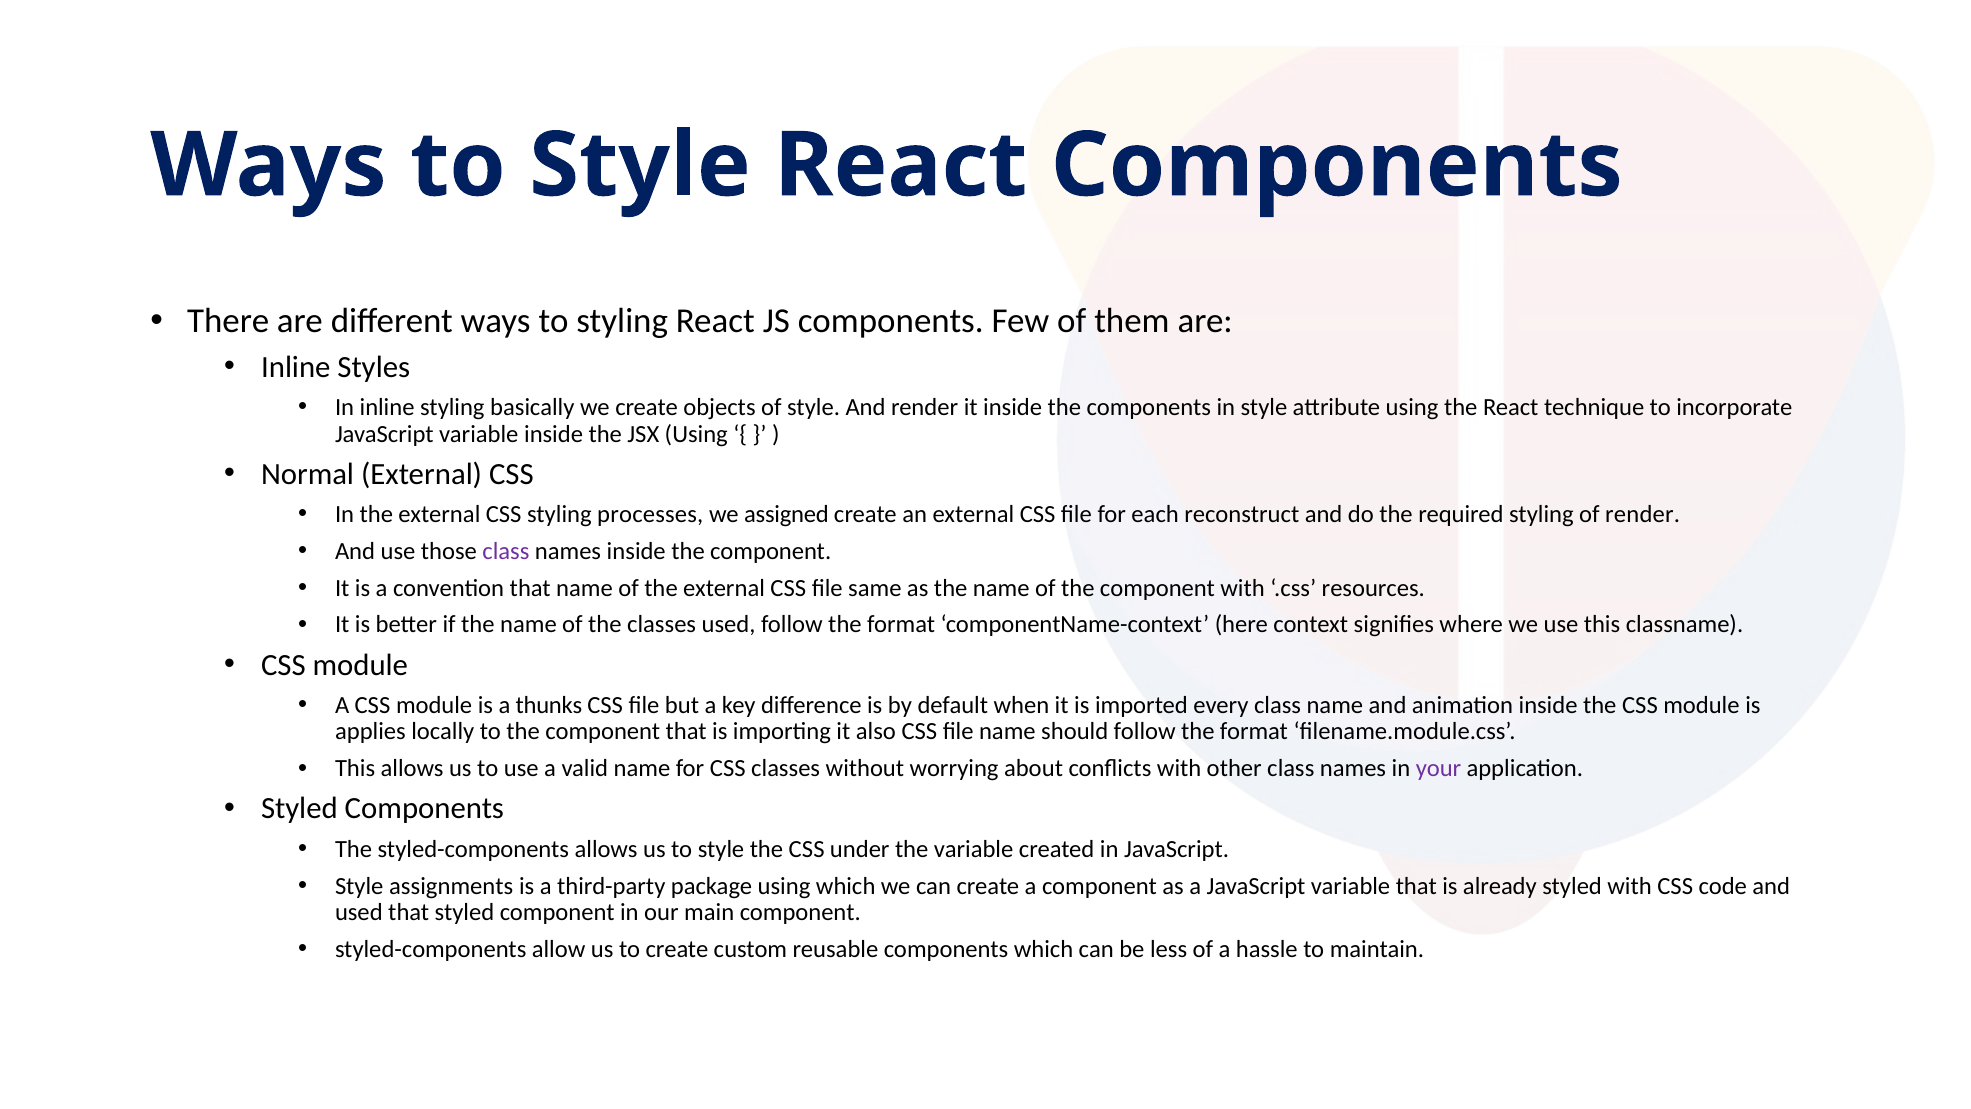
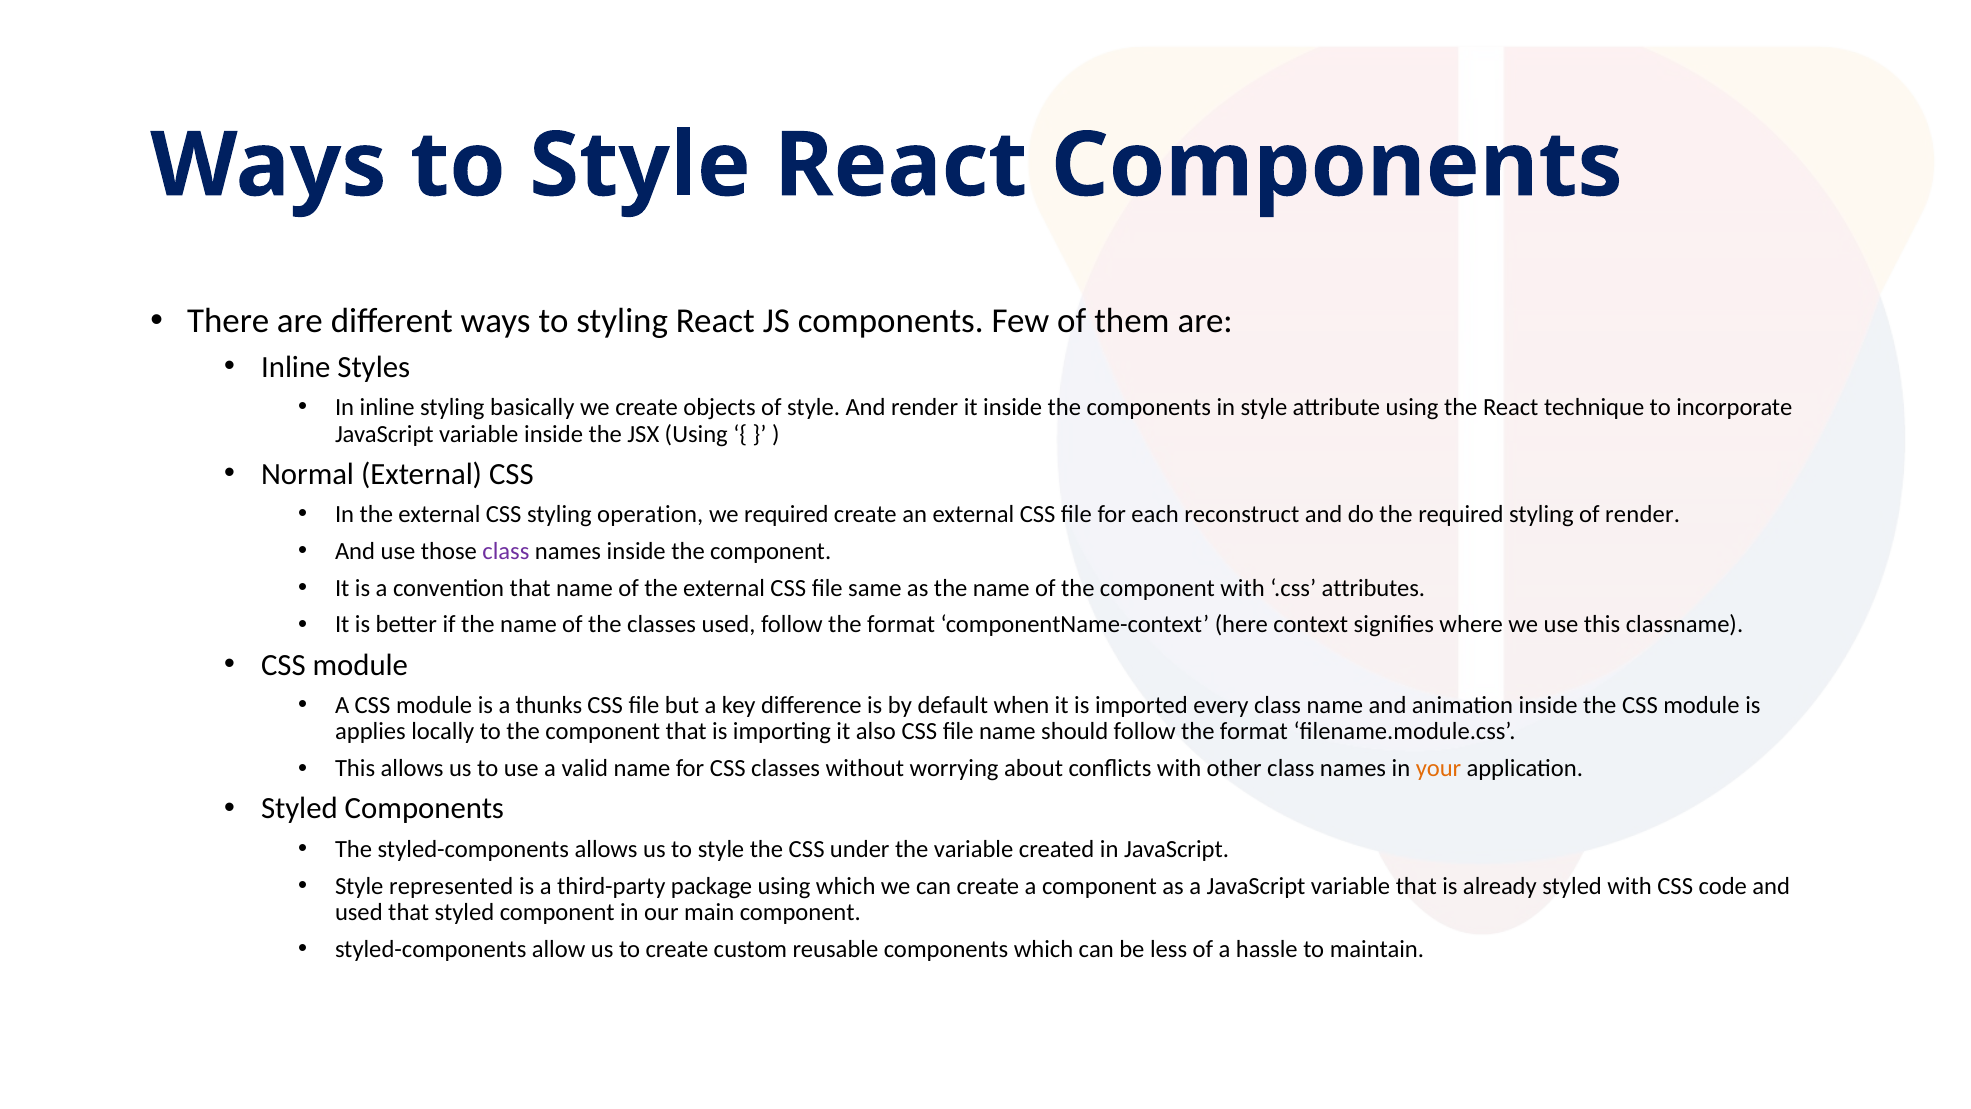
processes: processes -> operation
we assigned: assigned -> required
resources: resources -> attributes
your colour: purple -> orange
assignments: assignments -> represented
